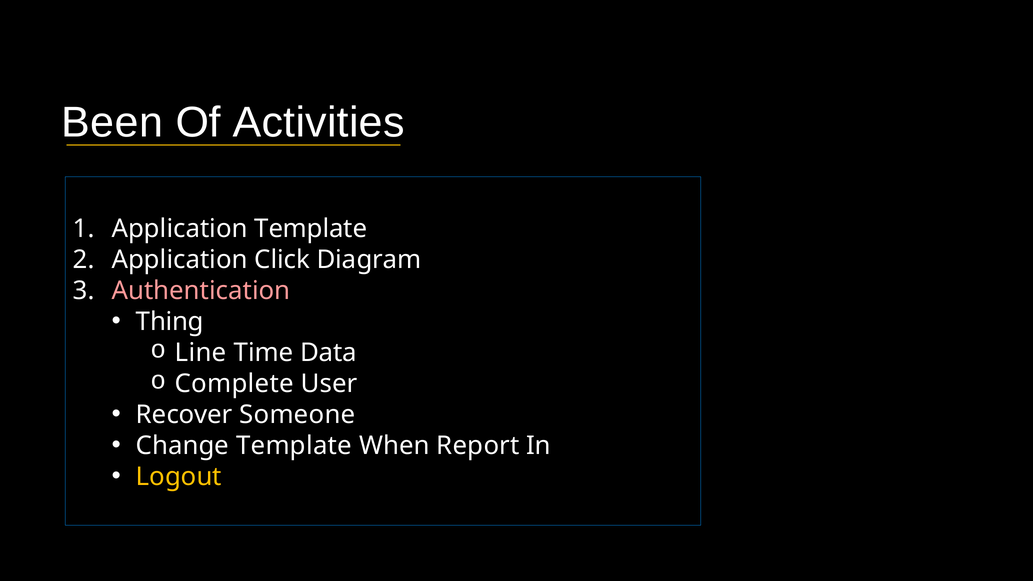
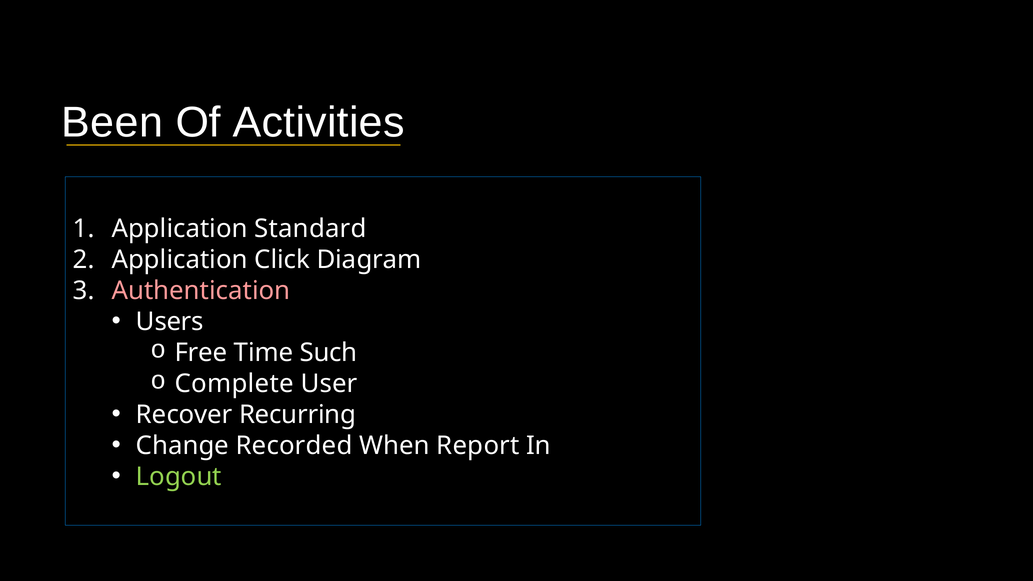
Application Template: Template -> Standard
Thing: Thing -> Users
Line: Line -> Free
Data: Data -> Such
Someone: Someone -> Recurring
Change Template: Template -> Recorded
Logout colour: yellow -> light green
